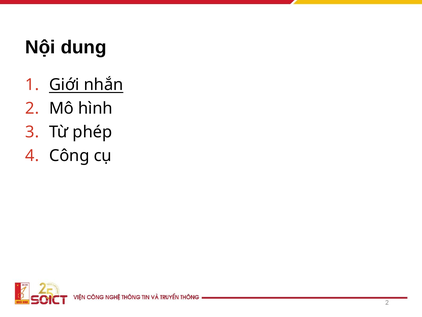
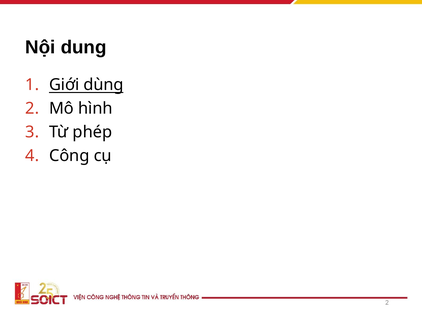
nhắn: nhắn -> dùng
